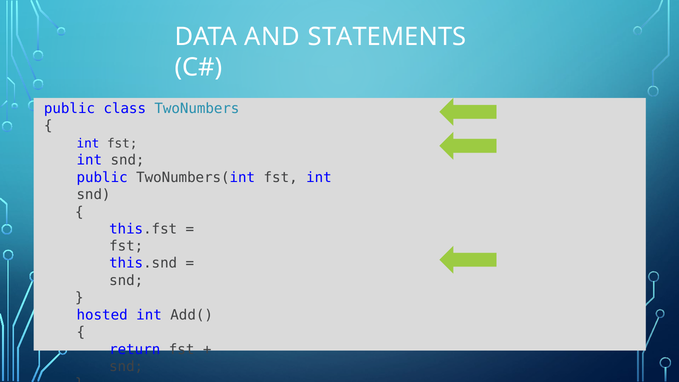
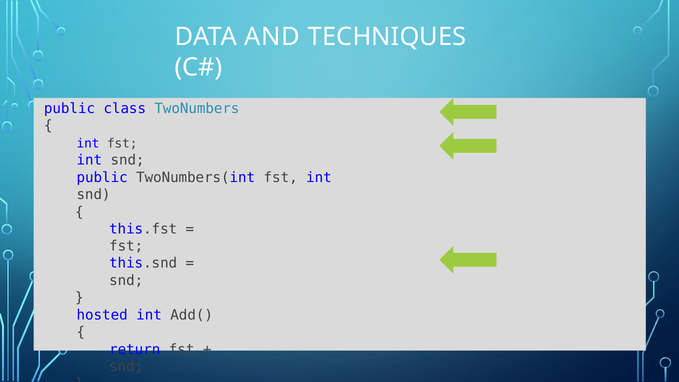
STATEMENTS: STATEMENTS -> TECHNIQUES
